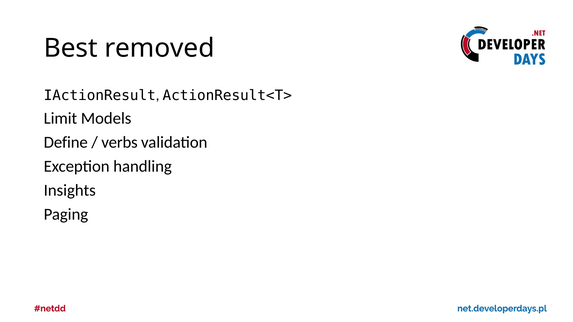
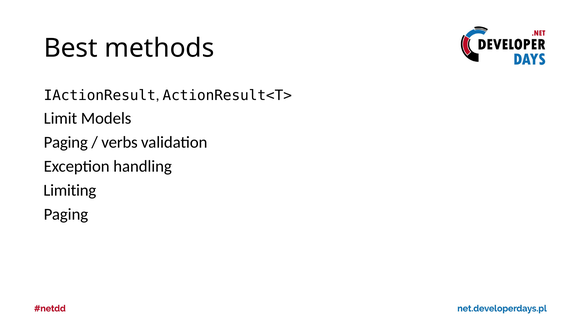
removed: removed -> methods
Define at (66, 142): Define -> Paging
Insights: Insights -> Limiting
